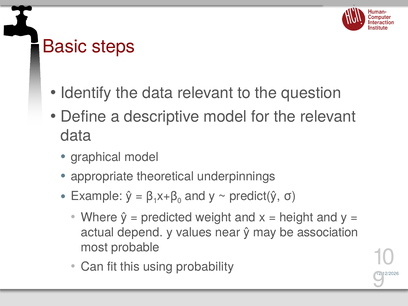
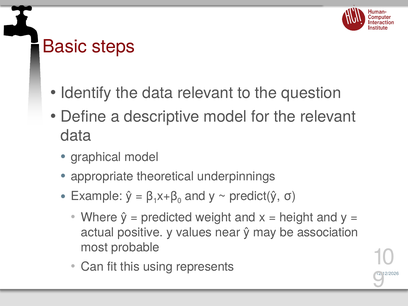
depend: depend -> positive
probability: probability -> represents
